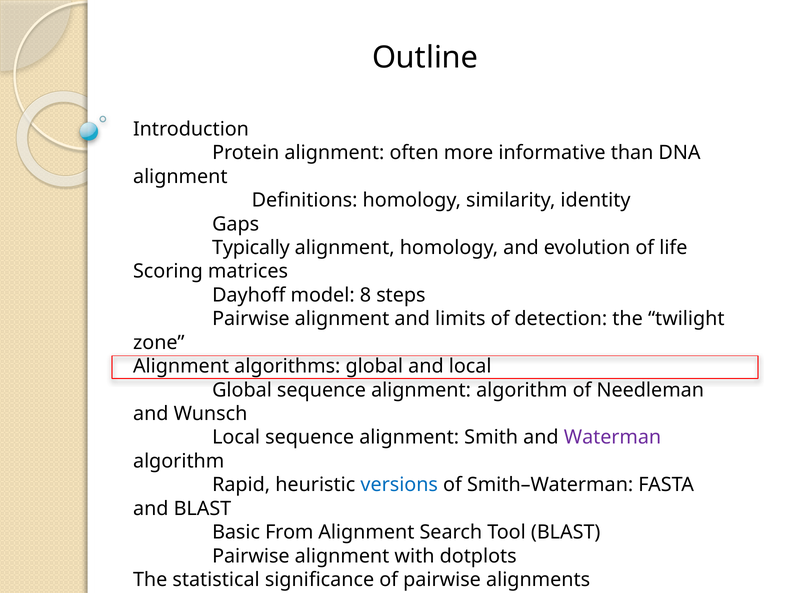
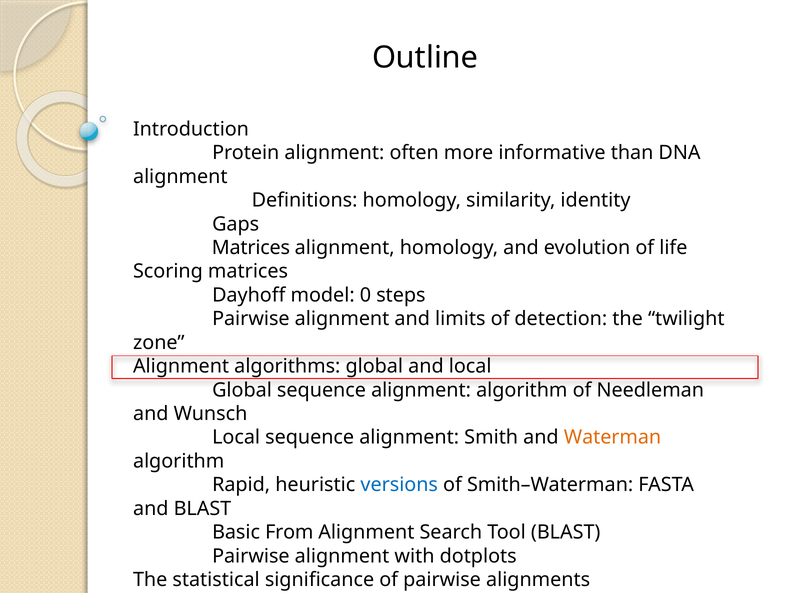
Typically at (251, 248): Typically -> Matrices
8: 8 -> 0
Waterman colour: purple -> orange
